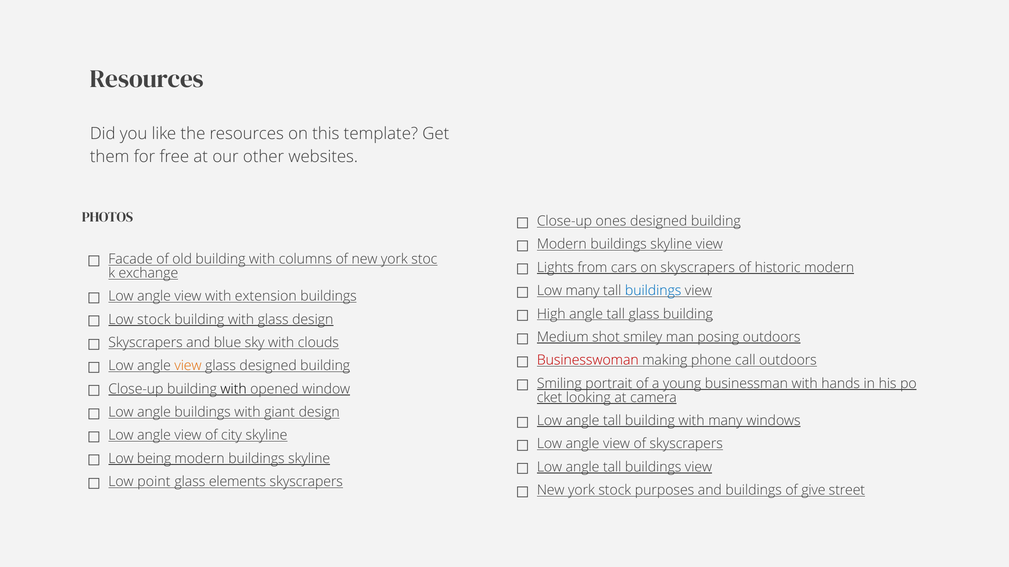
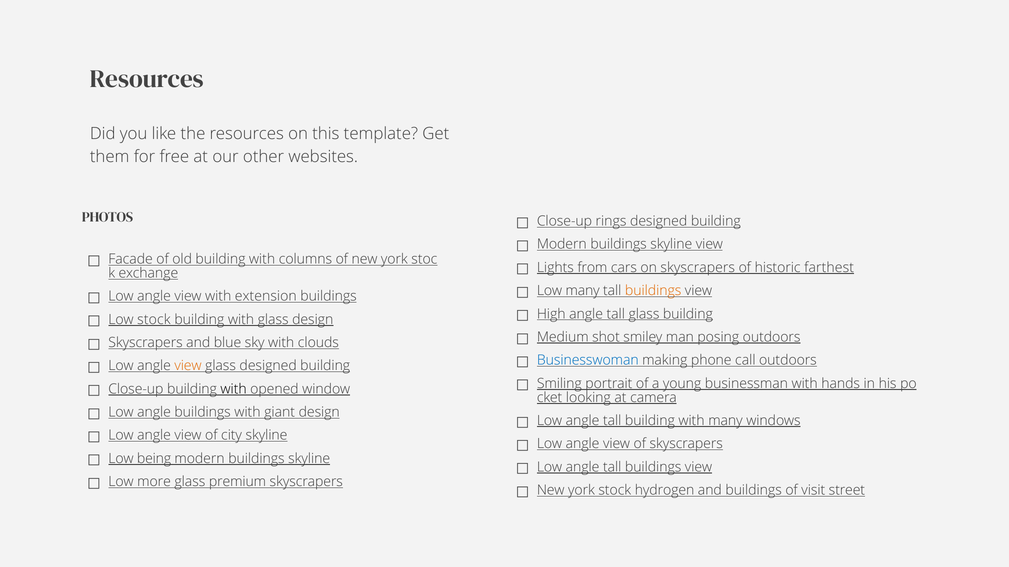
ones: ones -> rings
historic modern: modern -> farthest
buildings at (653, 291) colour: blue -> orange
Businesswoman colour: red -> blue
point: point -> more
elements: elements -> premium
purposes: purposes -> hydrogen
give: give -> visit
